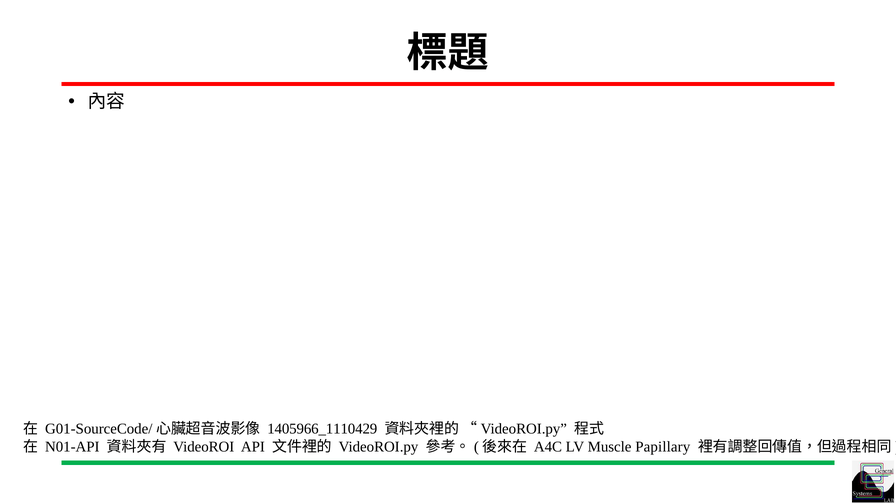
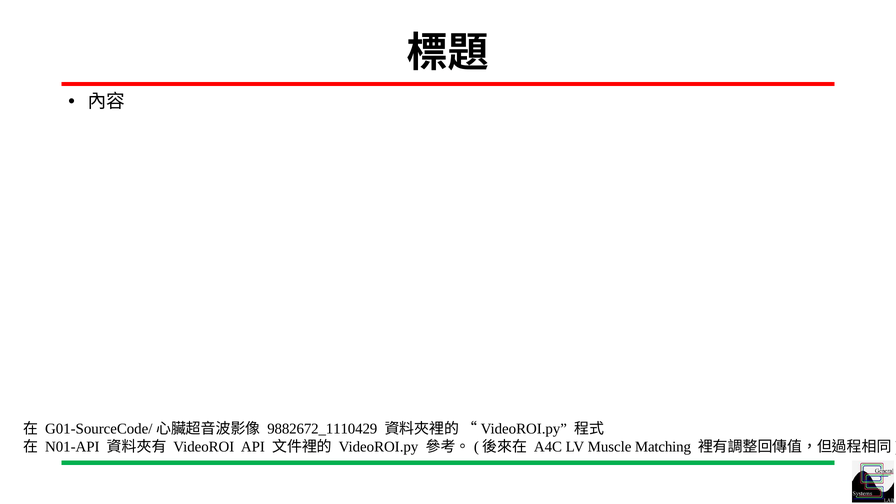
1405966_1110429: 1405966_1110429 -> 9882672_1110429
Papillary: Papillary -> Matching
